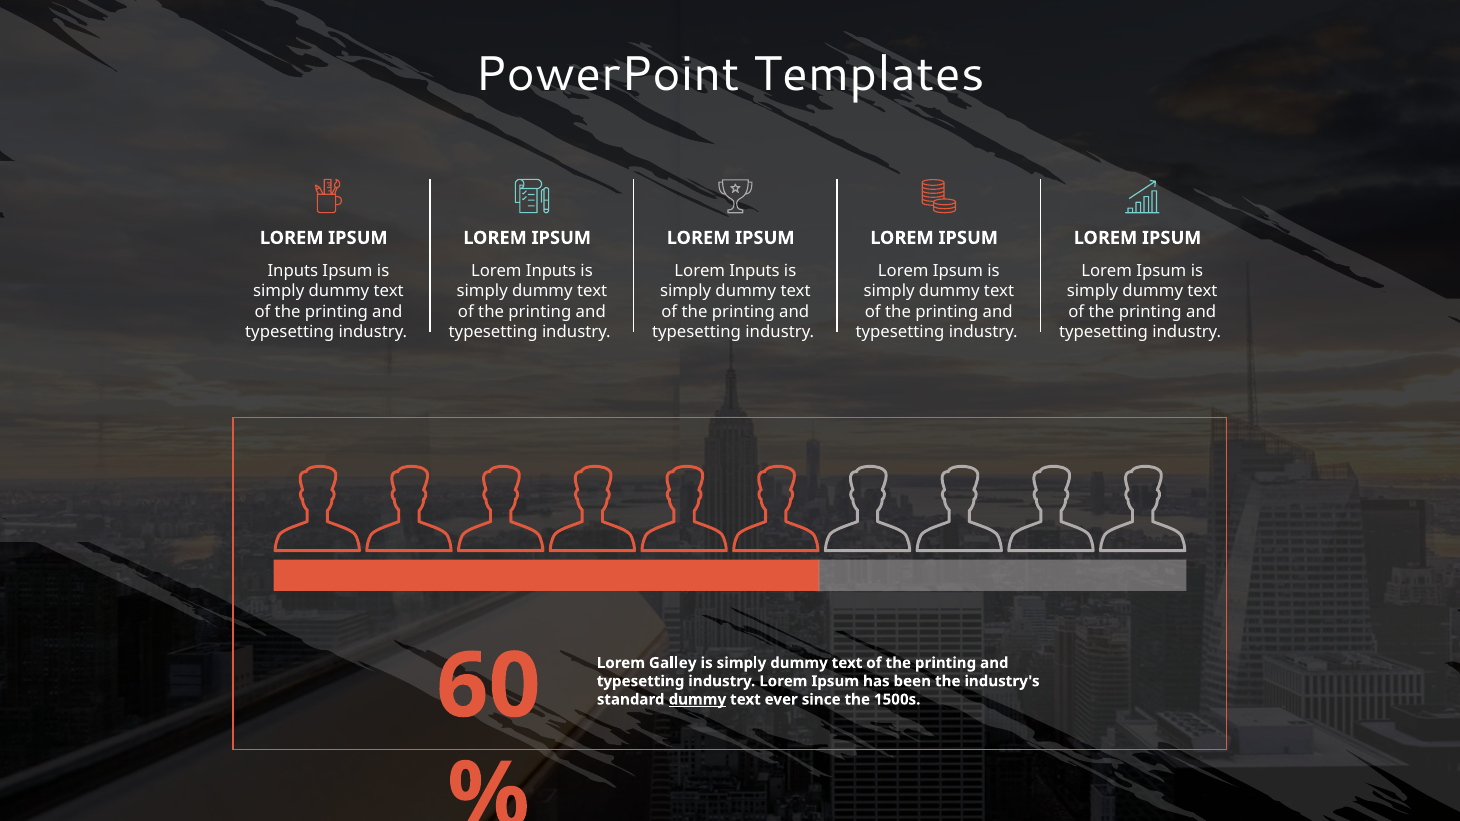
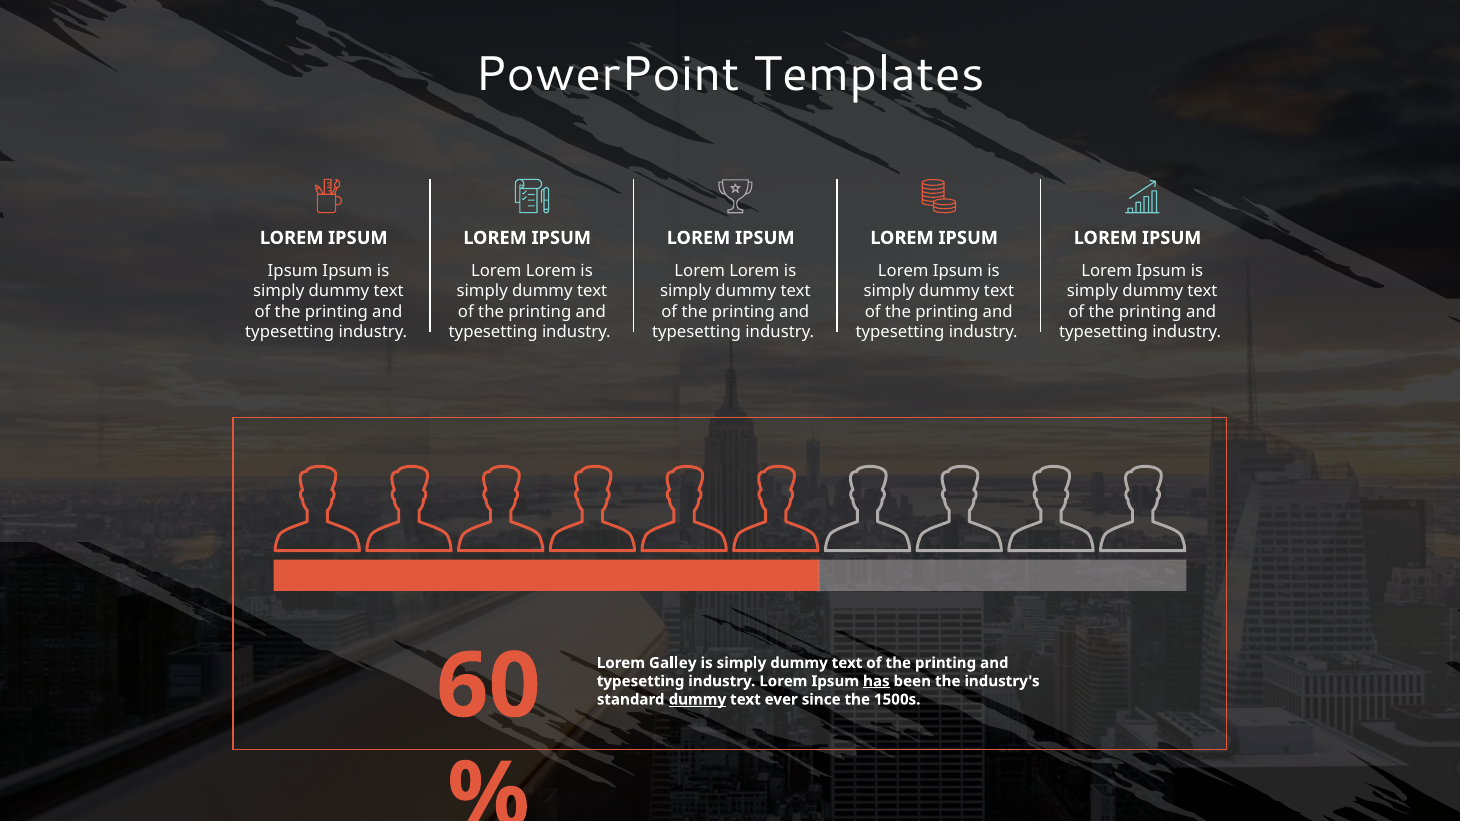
Inputs at (293, 271): Inputs -> Ipsum
Inputs at (551, 271): Inputs -> Lorem
Inputs at (754, 271): Inputs -> Lorem
has underline: none -> present
